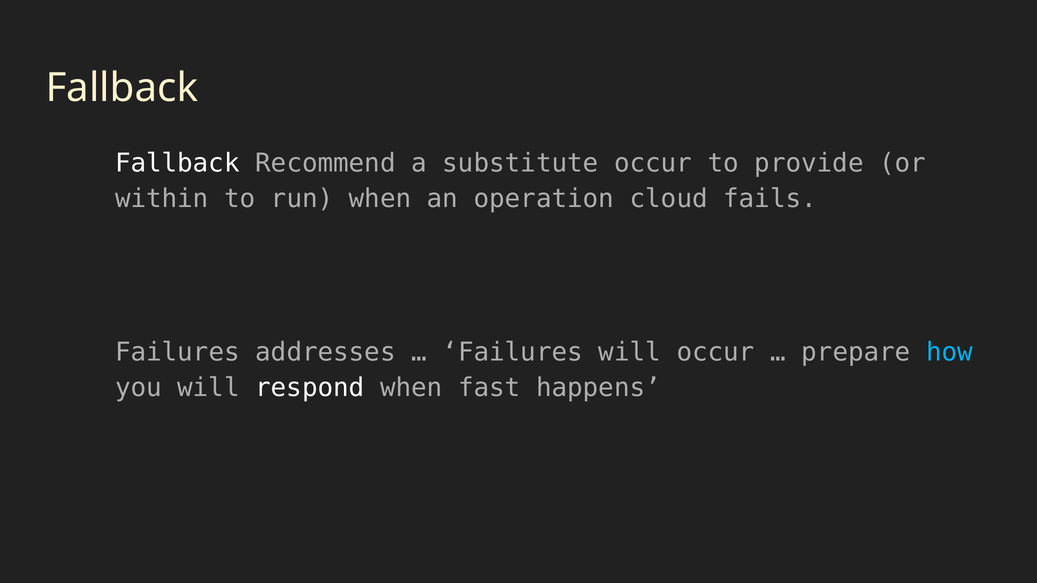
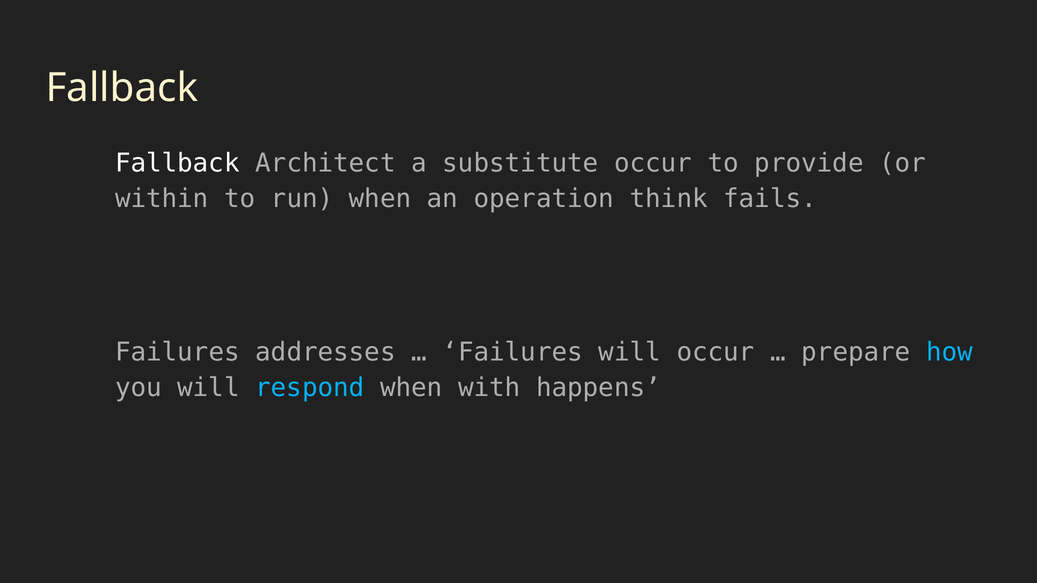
Recommend: Recommend -> Architect
cloud: cloud -> think
respond colour: white -> light blue
fast: fast -> with
